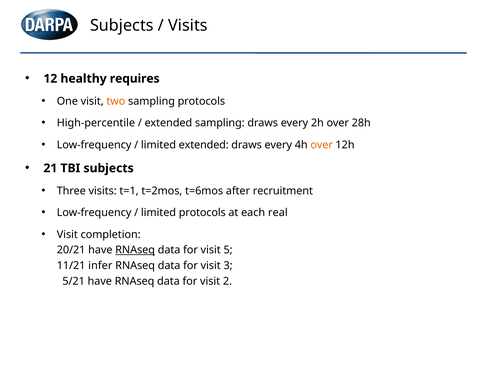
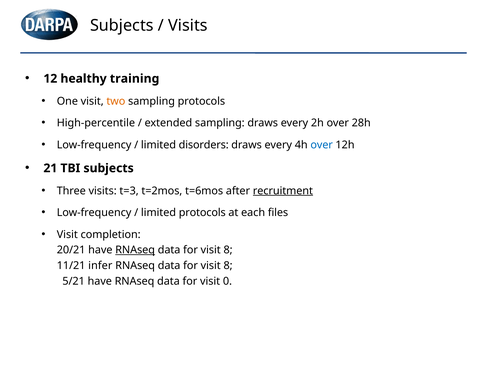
requires: requires -> training
limited extended: extended -> disorders
over at (322, 145) colour: orange -> blue
t=1: t=1 -> t=3
recruitment underline: none -> present
real: real -> files
5 at (228, 250): 5 -> 8
3 at (228, 265): 3 -> 8
2: 2 -> 0
